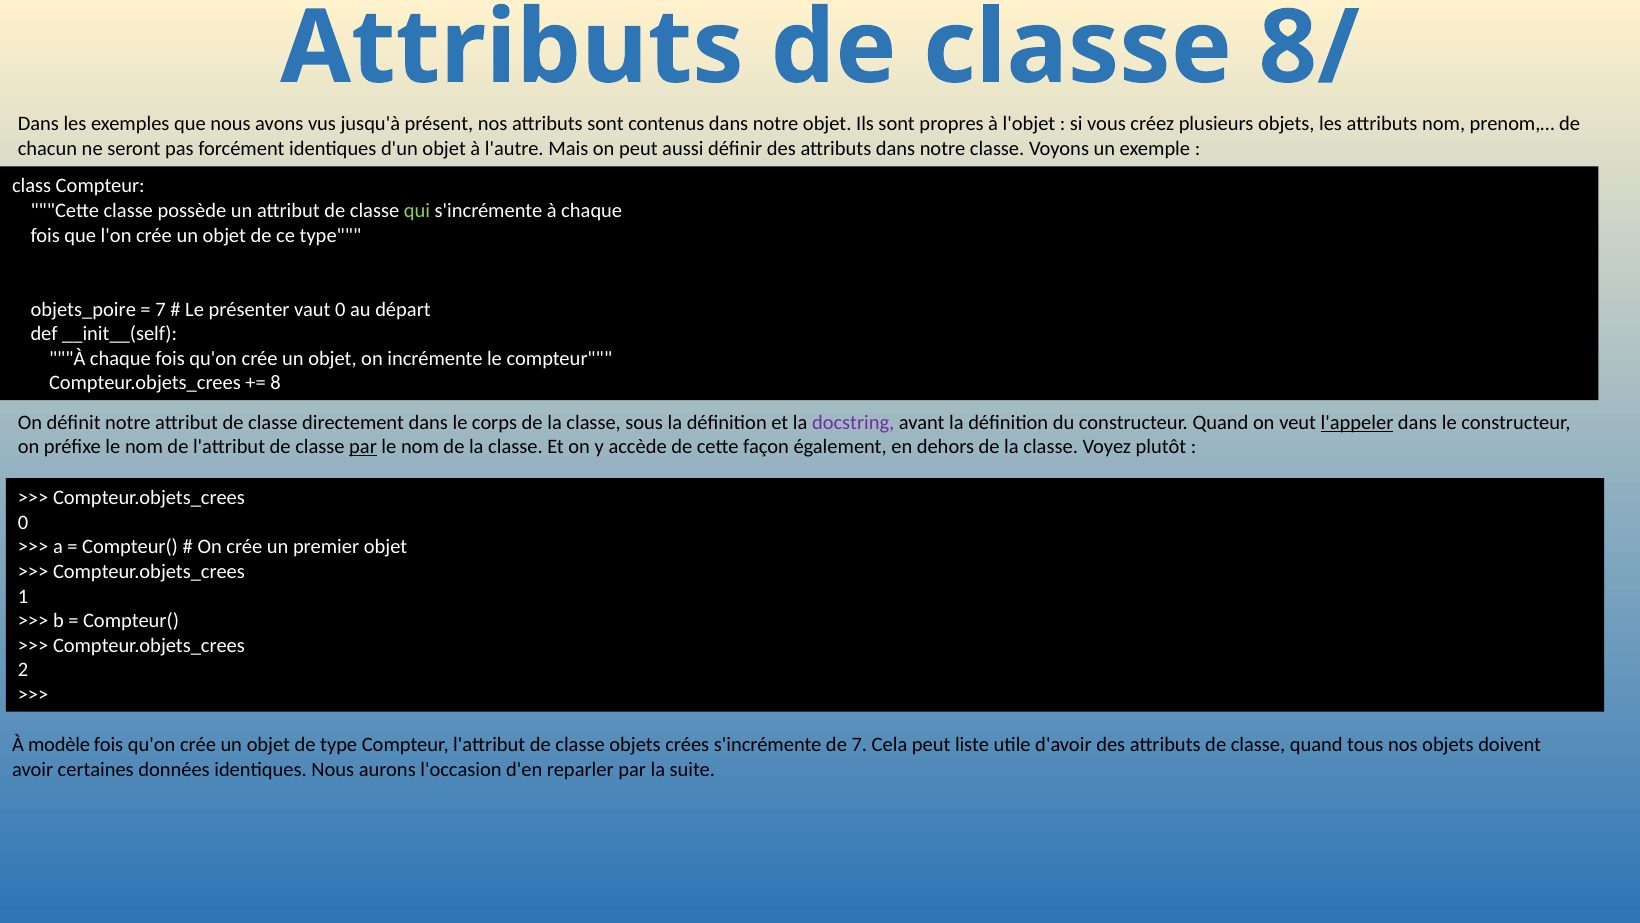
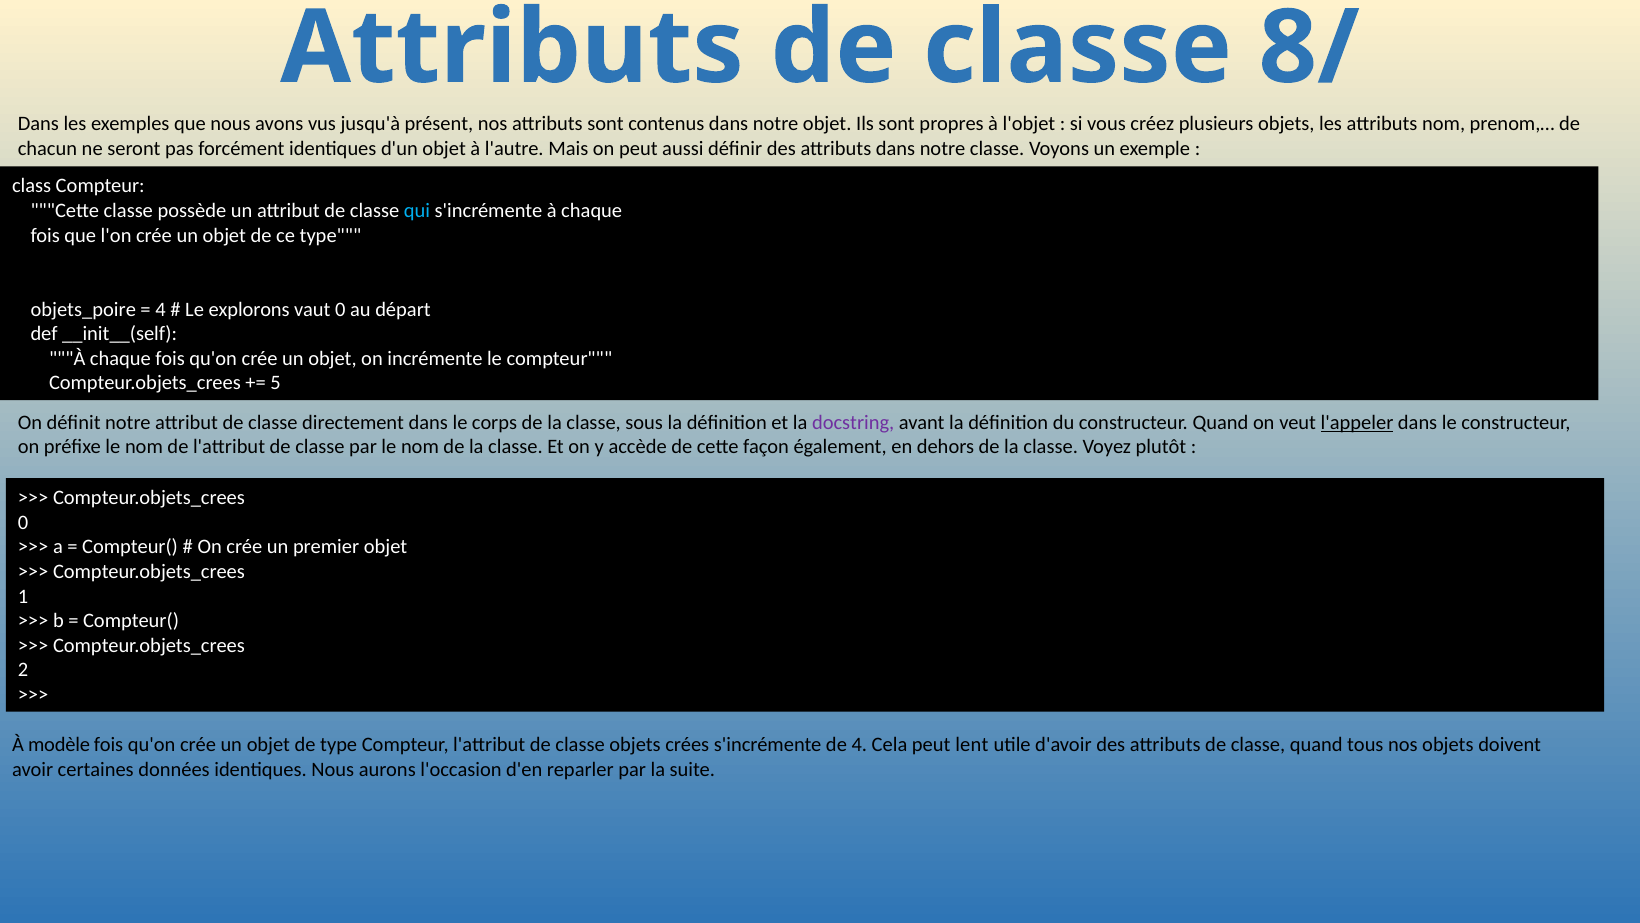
qui colour: light green -> light blue
7 at (161, 309): 7 -> 4
présenter: présenter -> explorons
8: 8 -> 5
par at (363, 447) underline: present -> none
de 7: 7 -> 4
liste: liste -> lent
